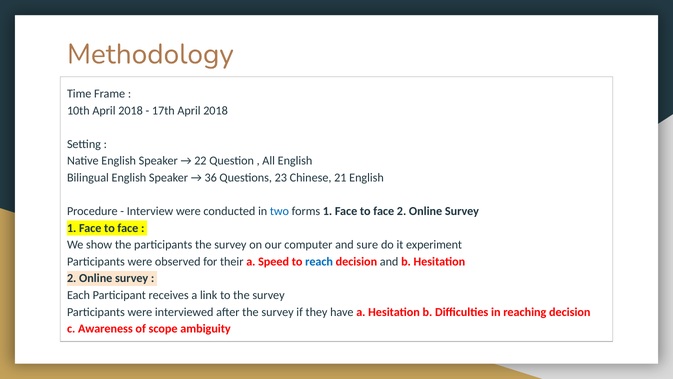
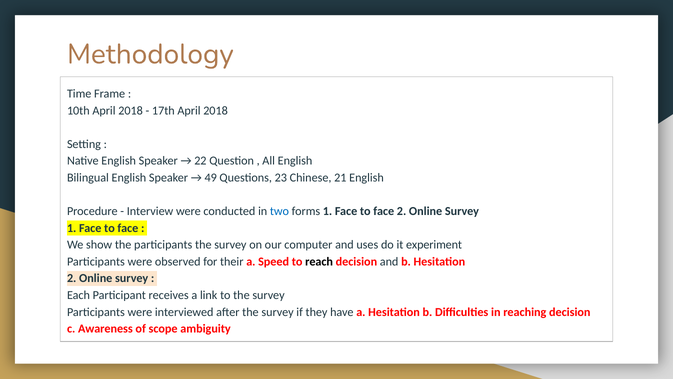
36: 36 -> 49
sure: sure -> uses
reach colour: blue -> black
